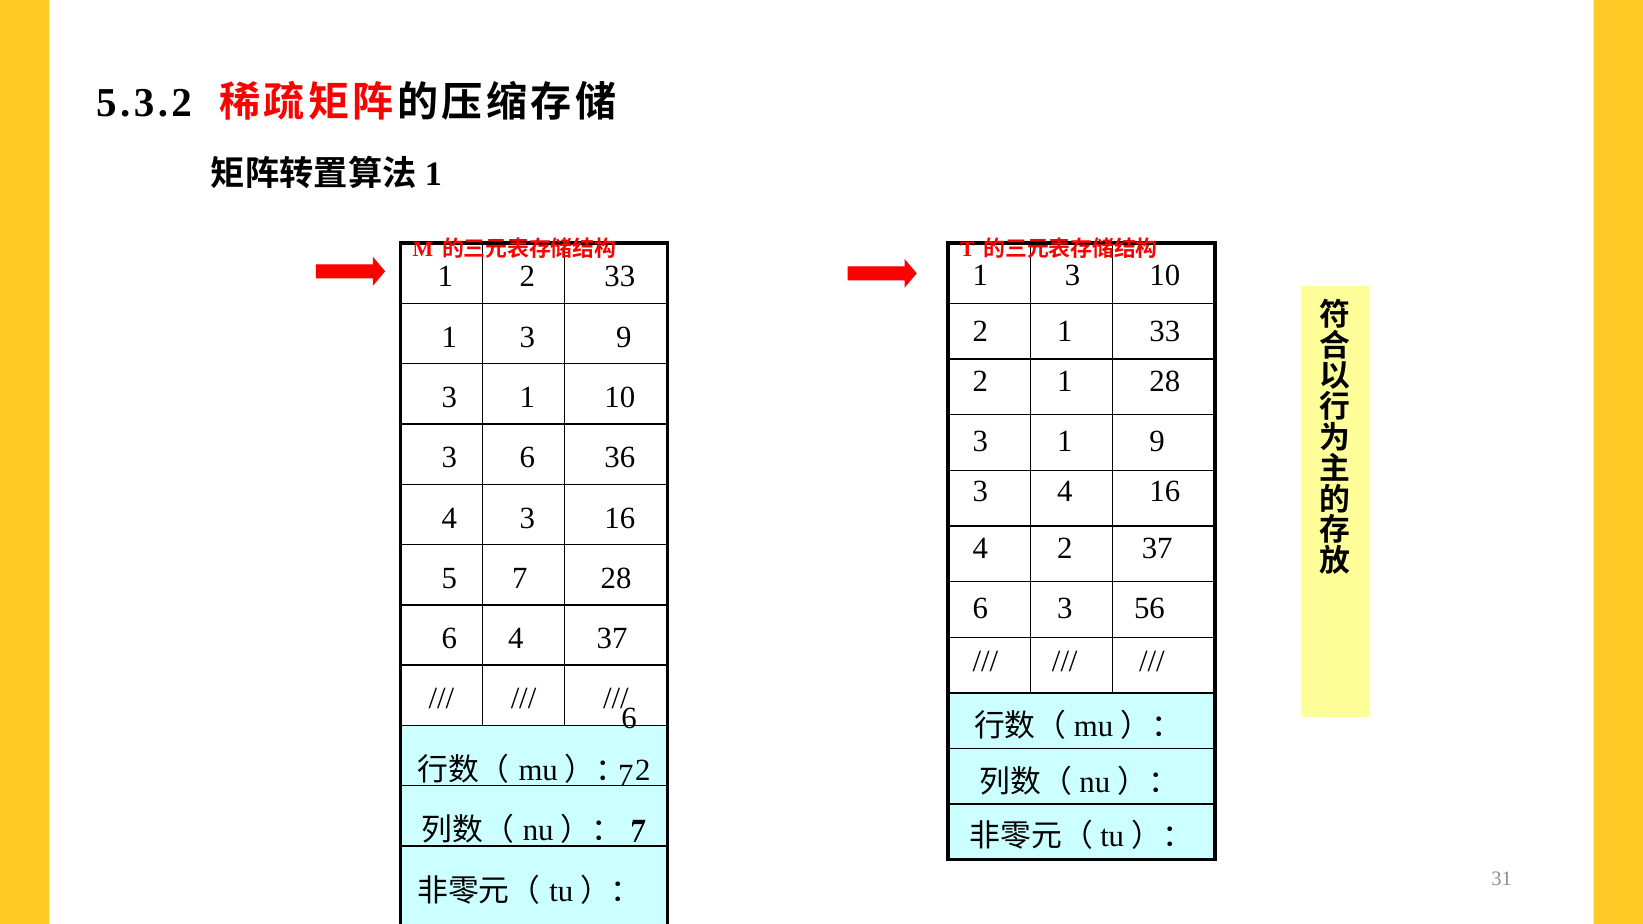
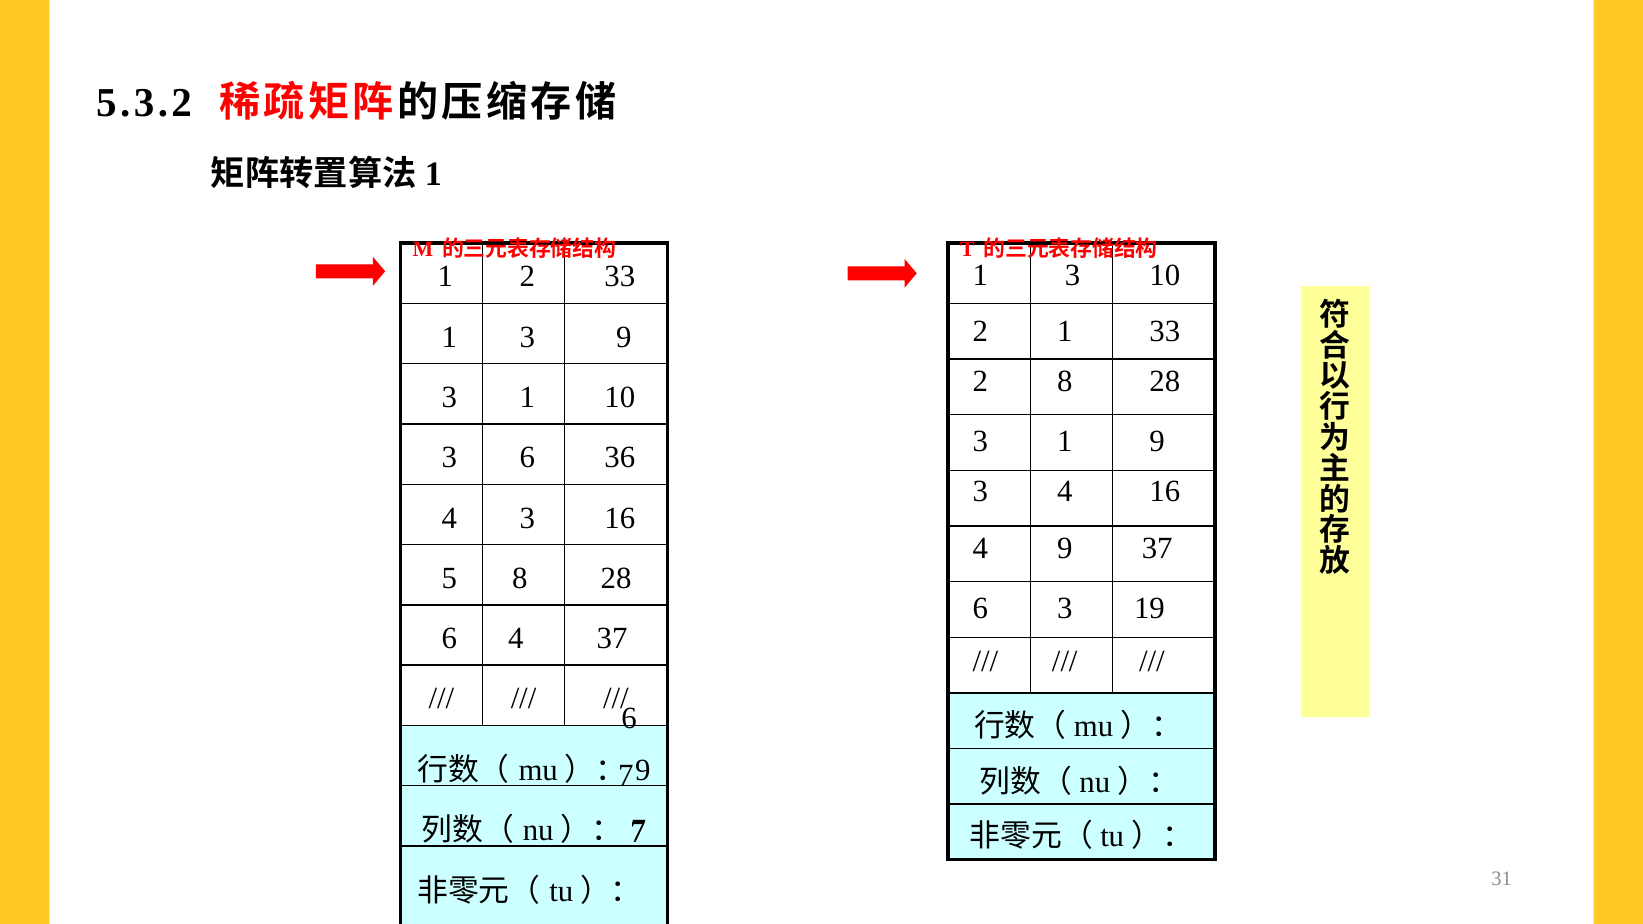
1 at (1065, 382): 1 -> 8
4 2: 2 -> 9
5 7: 7 -> 8
56: 56 -> 19
2 at (643, 771): 2 -> 9
